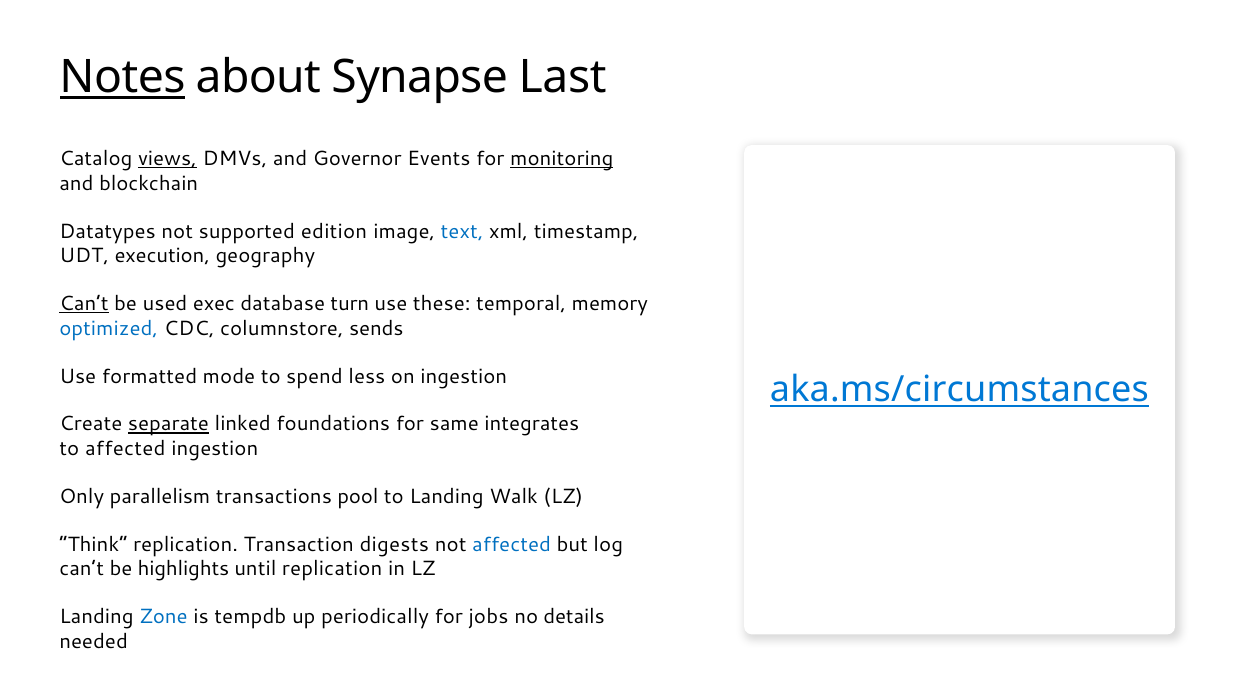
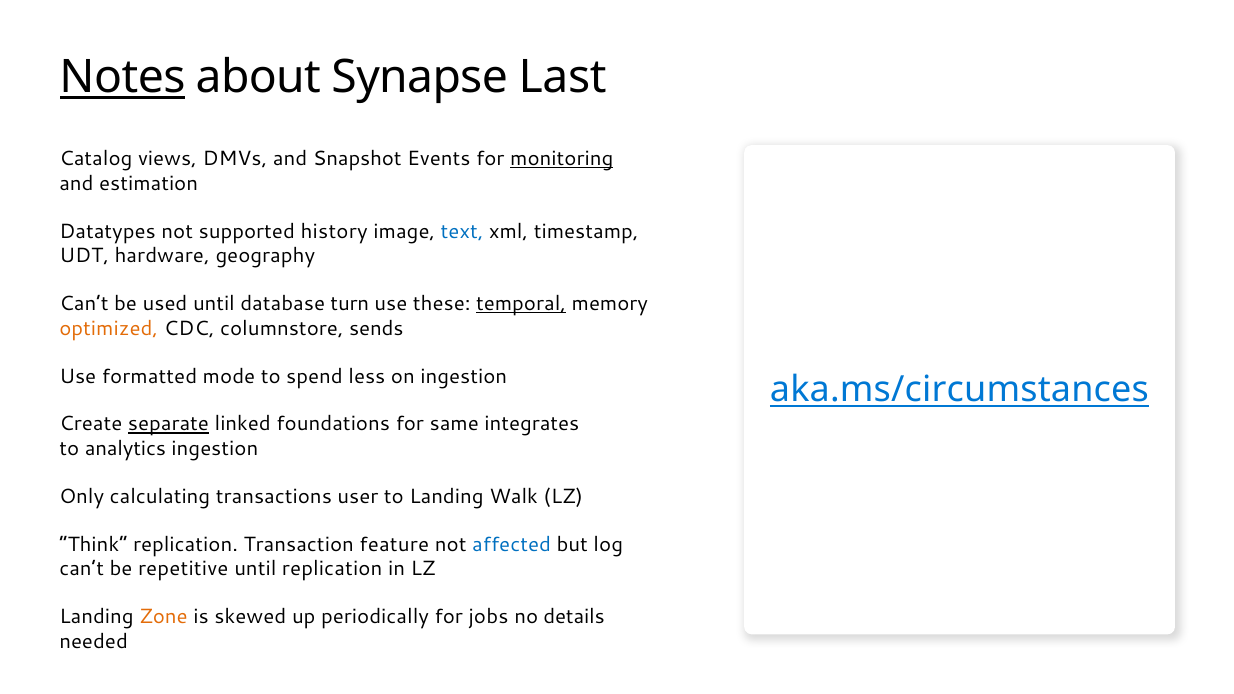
views underline: present -> none
Governor: Governor -> Snapshot
blockchain: blockchain -> estimation
edition: edition -> history
execution: execution -> hardware
Can’t at (84, 304) underline: present -> none
used exec: exec -> until
temporal underline: none -> present
optimized colour: blue -> orange
to affected: affected -> analytics
parallelism: parallelism -> calculating
pool: pool -> user
digests: digests -> feature
highlights: highlights -> repetitive
Zone colour: blue -> orange
tempdb: tempdb -> skewed
